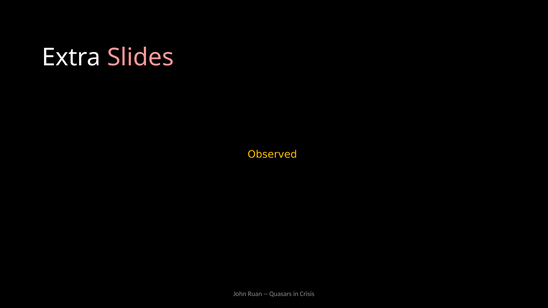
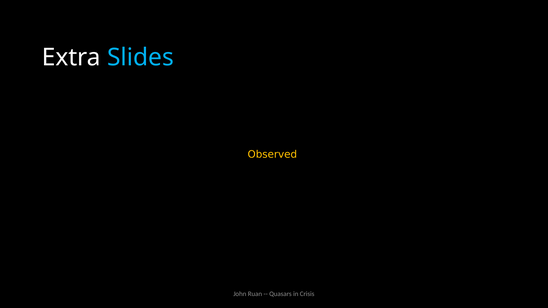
Slides colour: pink -> light blue
